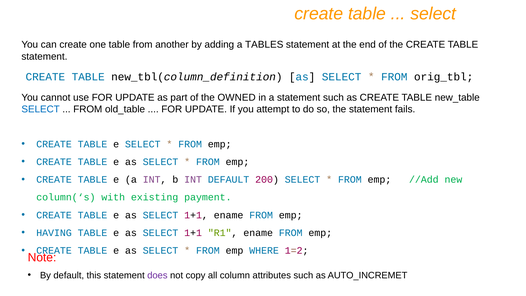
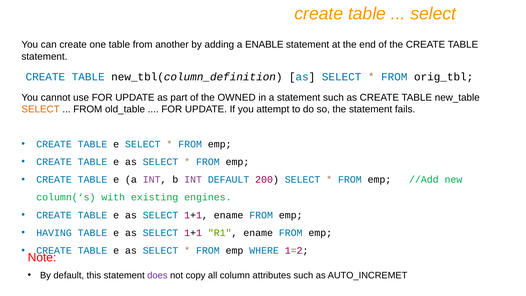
TABLES: TABLES -> ENABLE
SELECT at (41, 109) colour: blue -> orange
payment: payment -> engines
